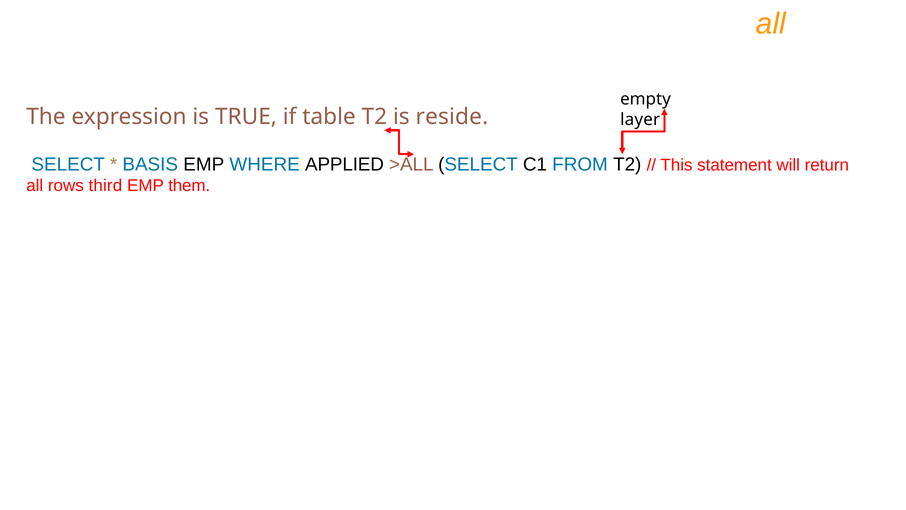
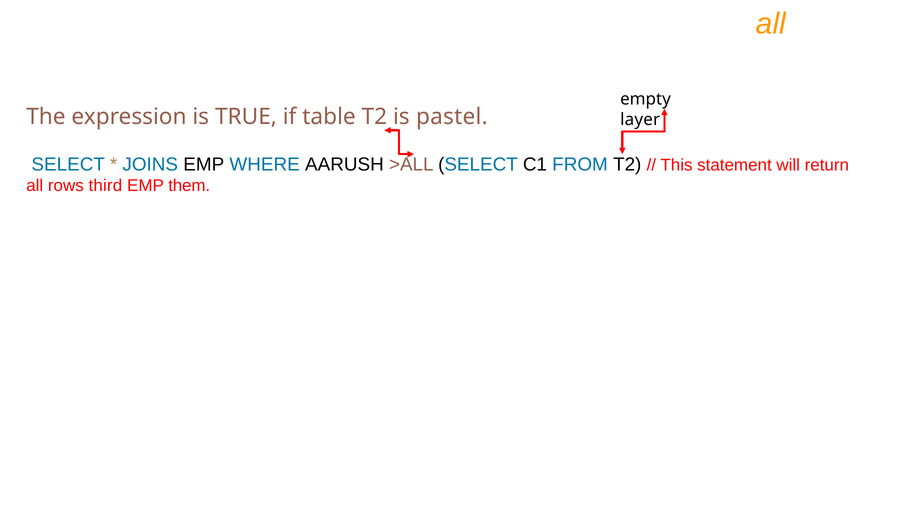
reside: reside -> pastel
BASIS: BASIS -> JOINS
APPLIED: APPLIED -> AARUSH
